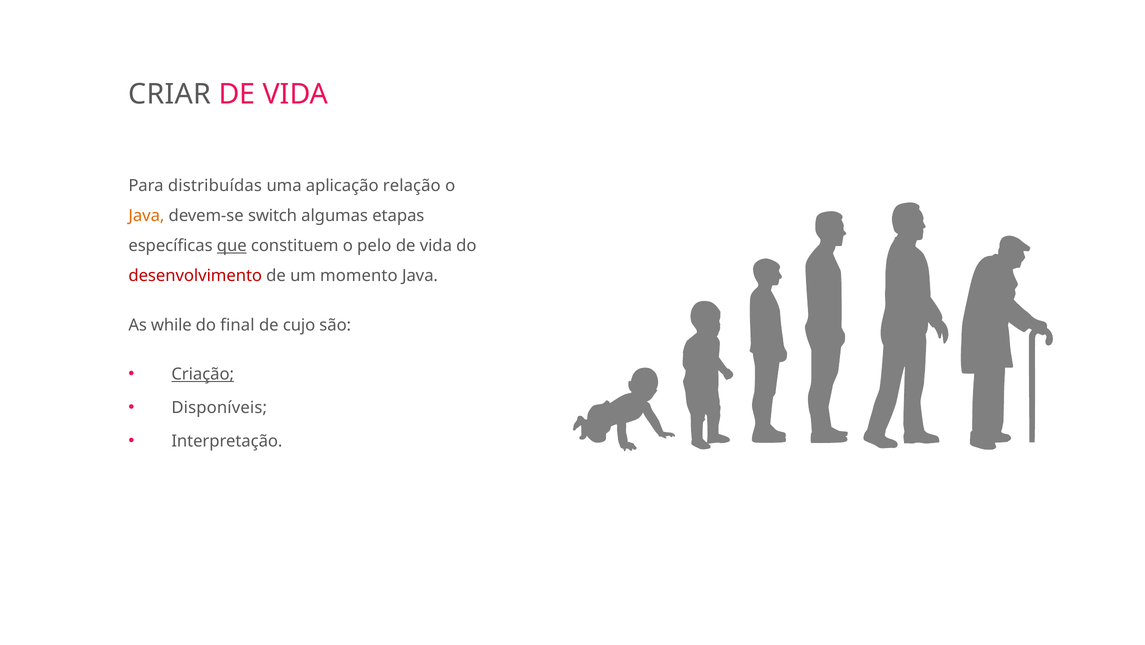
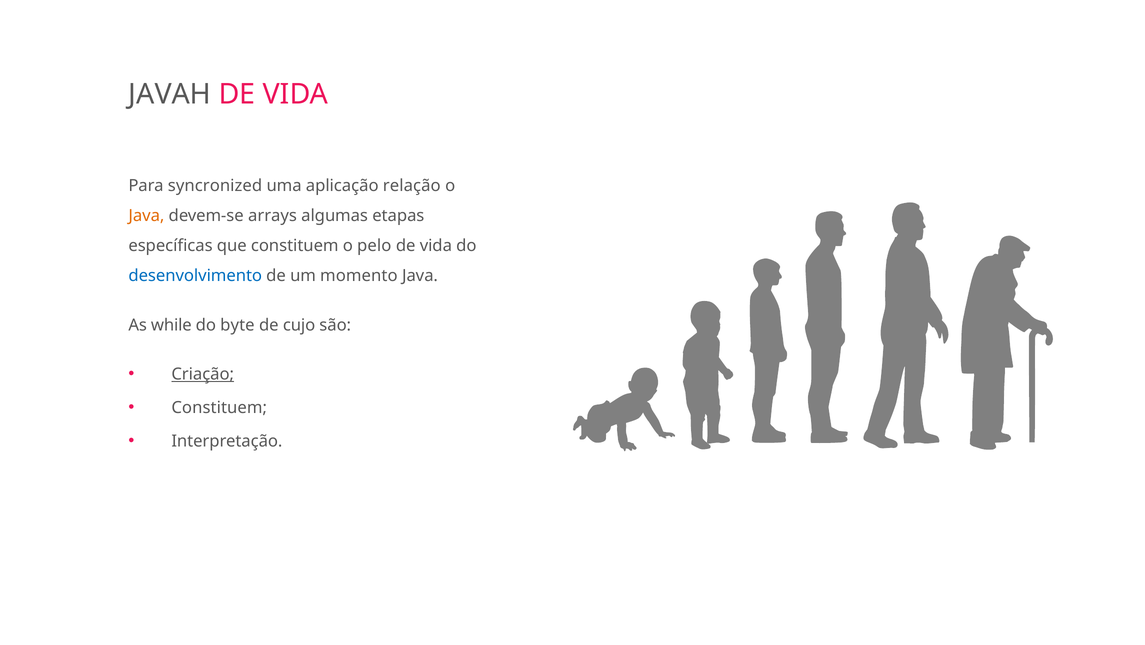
CRIAR: CRIAR -> JAVAH
distribuídas: distribuídas -> syncronized
switch: switch -> arrays
que underline: present -> none
desenvolvimento colour: red -> blue
final: final -> byte
Disponíveis at (219, 408): Disponíveis -> Constituem
